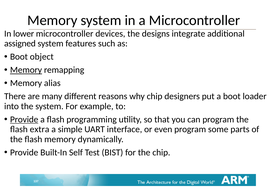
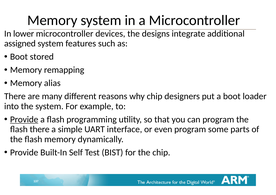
object: object -> stored
Memory at (26, 70) underline: present -> none
flash extra: extra -> there
